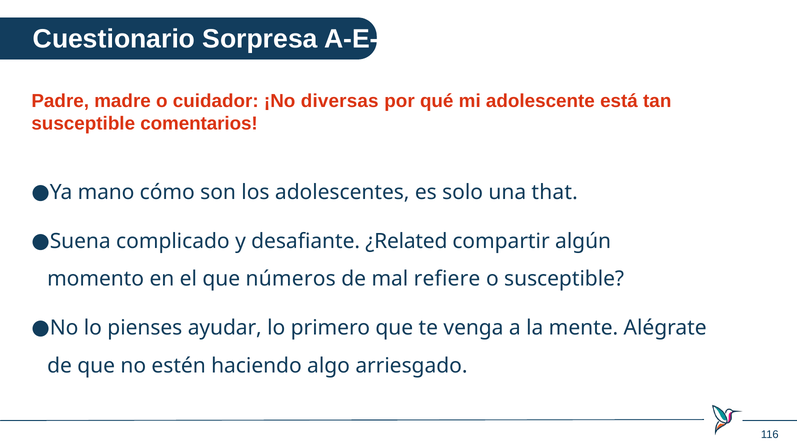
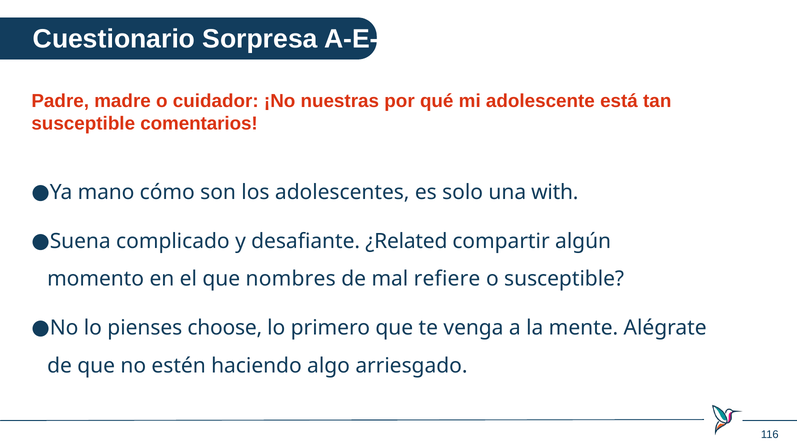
diversas: diversas -> nuestras
that: that -> with
números: números -> nombres
ayudar: ayudar -> choose
